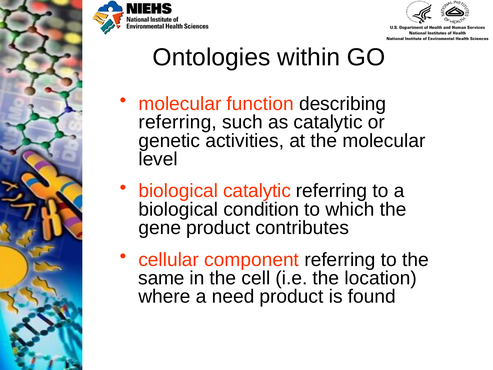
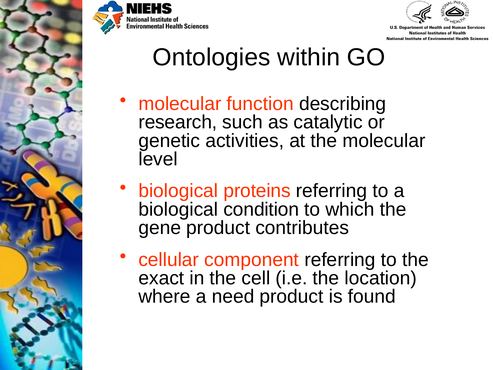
referring at (178, 122): referring -> research
biological catalytic: catalytic -> proteins
same: same -> exact
